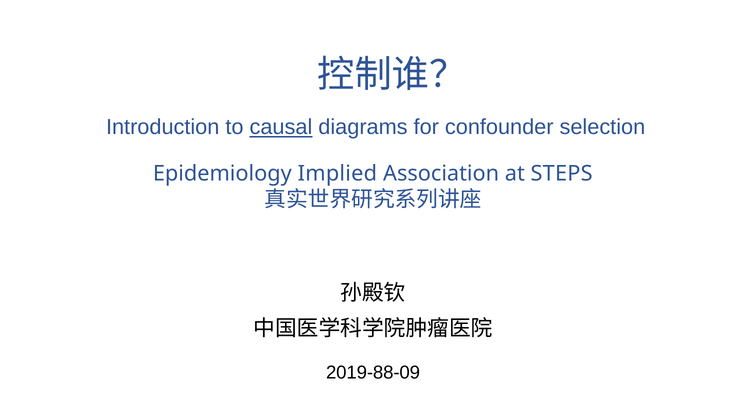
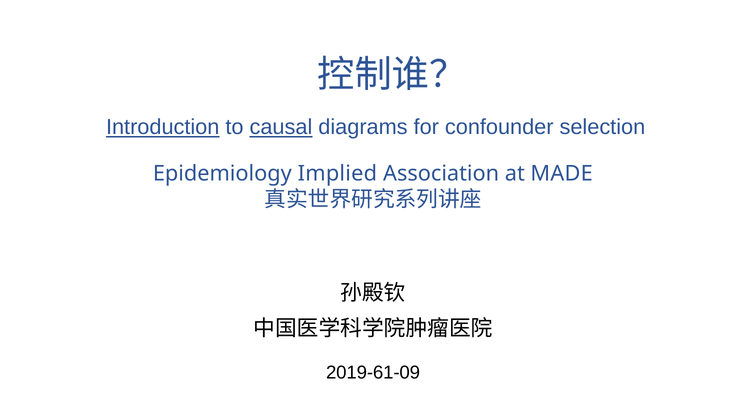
Introduction underline: none -> present
STEPS: STEPS -> MADE
2019-88-09: 2019-88-09 -> 2019-61-09
